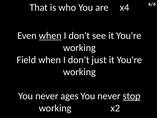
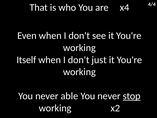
when at (50, 36) underline: present -> none
Field: Field -> Itself
ages: ages -> able
